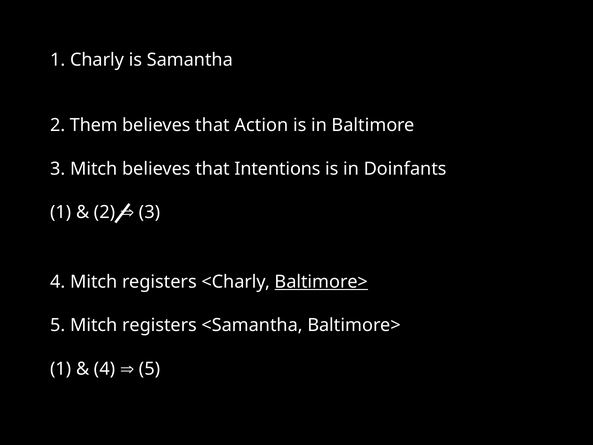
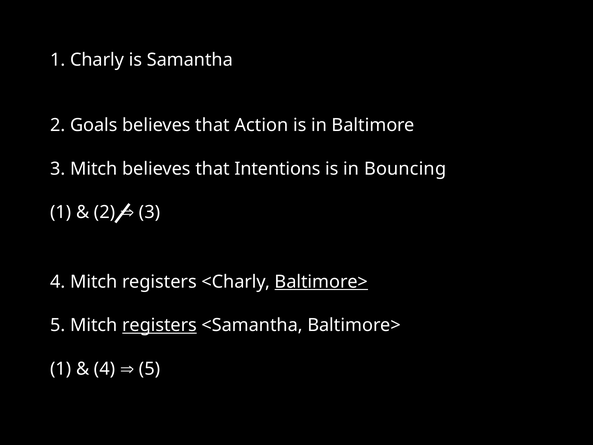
Them: Them -> Goals
Doinfants: Doinfants -> Bouncing
registers at (159, 325) underline: none -> present
